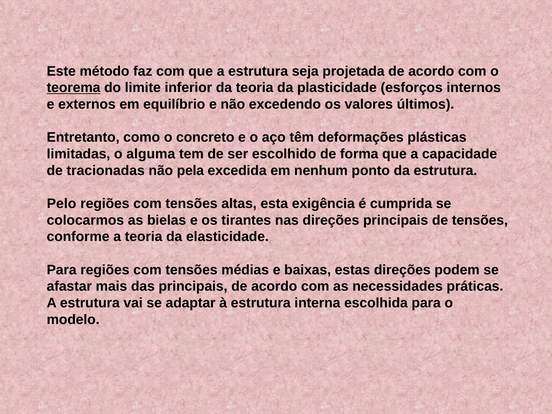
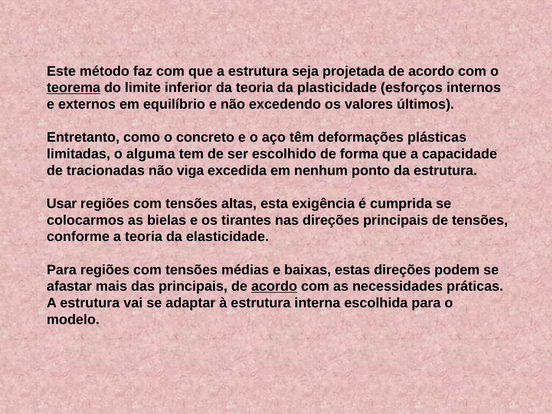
pela: pela -> viga
Pelo: Pelo -> Usar
acordo at (274, 286) underline: none -> present
